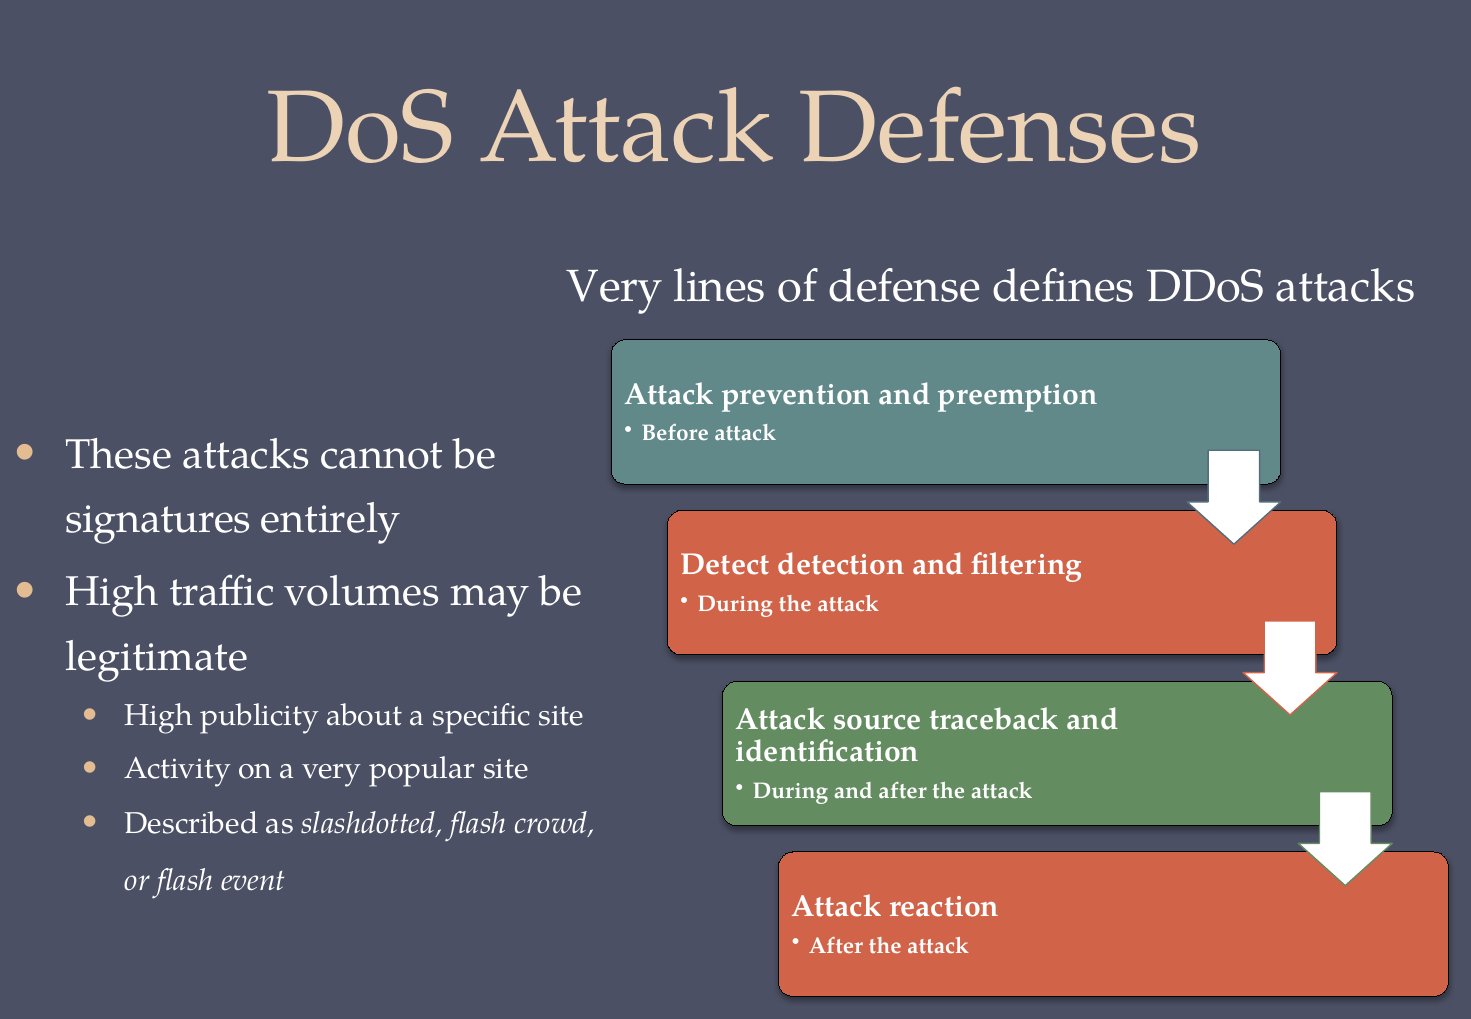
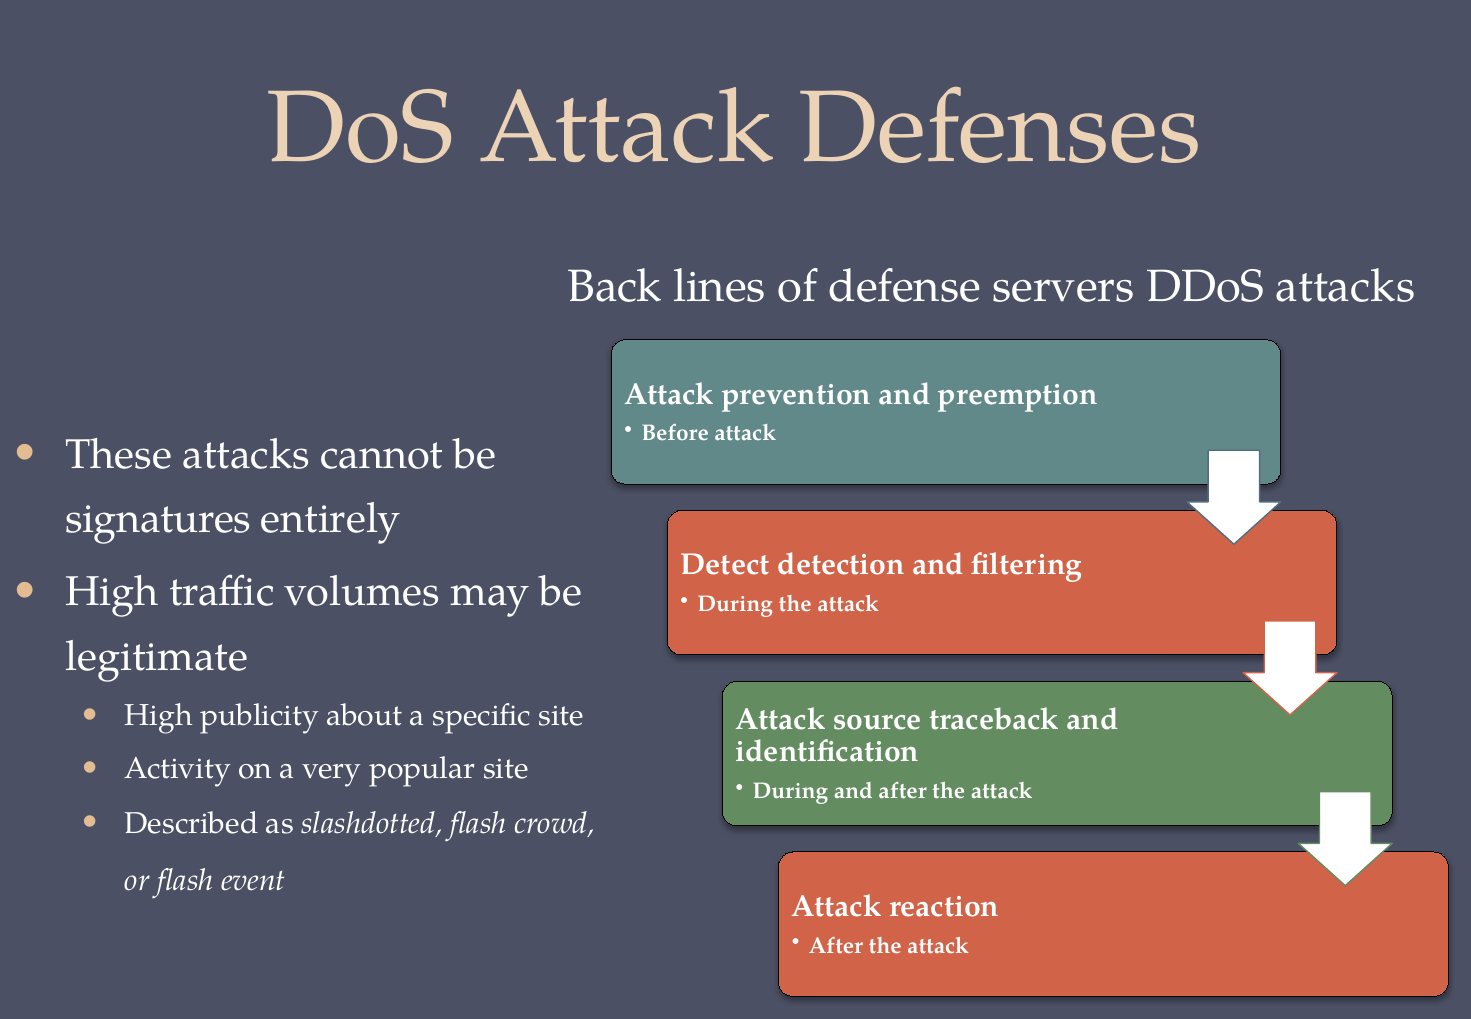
Very at (615, 286): Very -> Back
defines: defines -> servers
